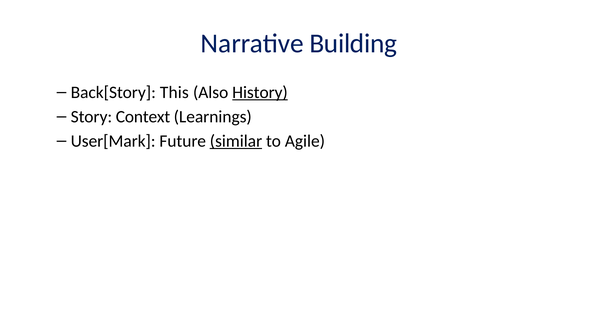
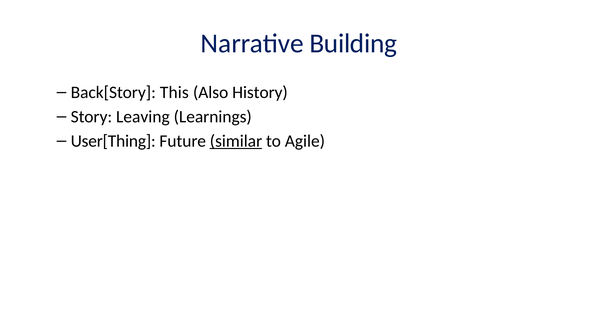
History underline: present -> none
Context: Context -> Leaving
User[Mark: User[Mark -> User[Thing
